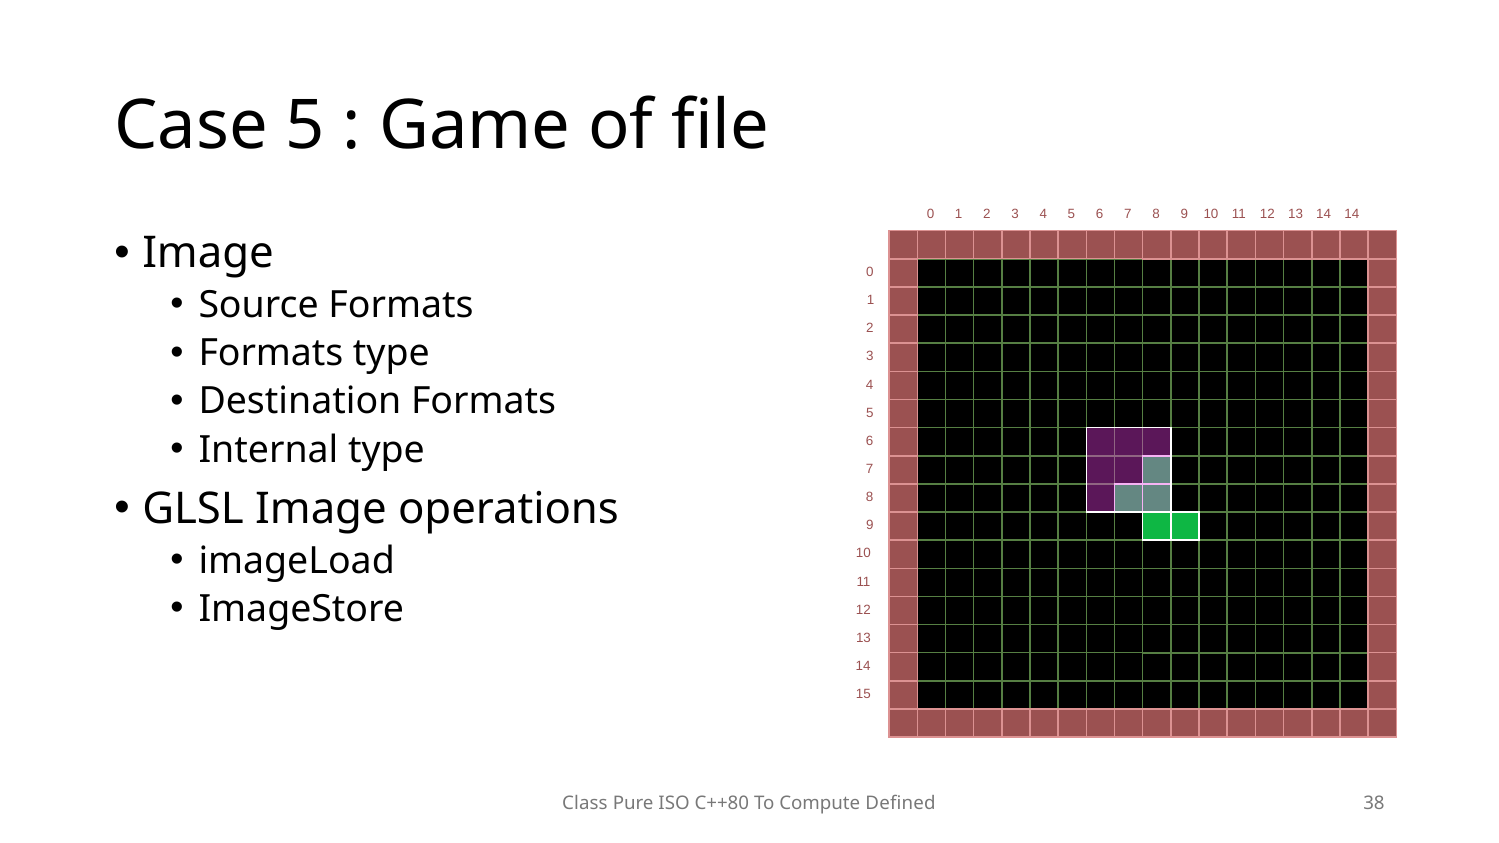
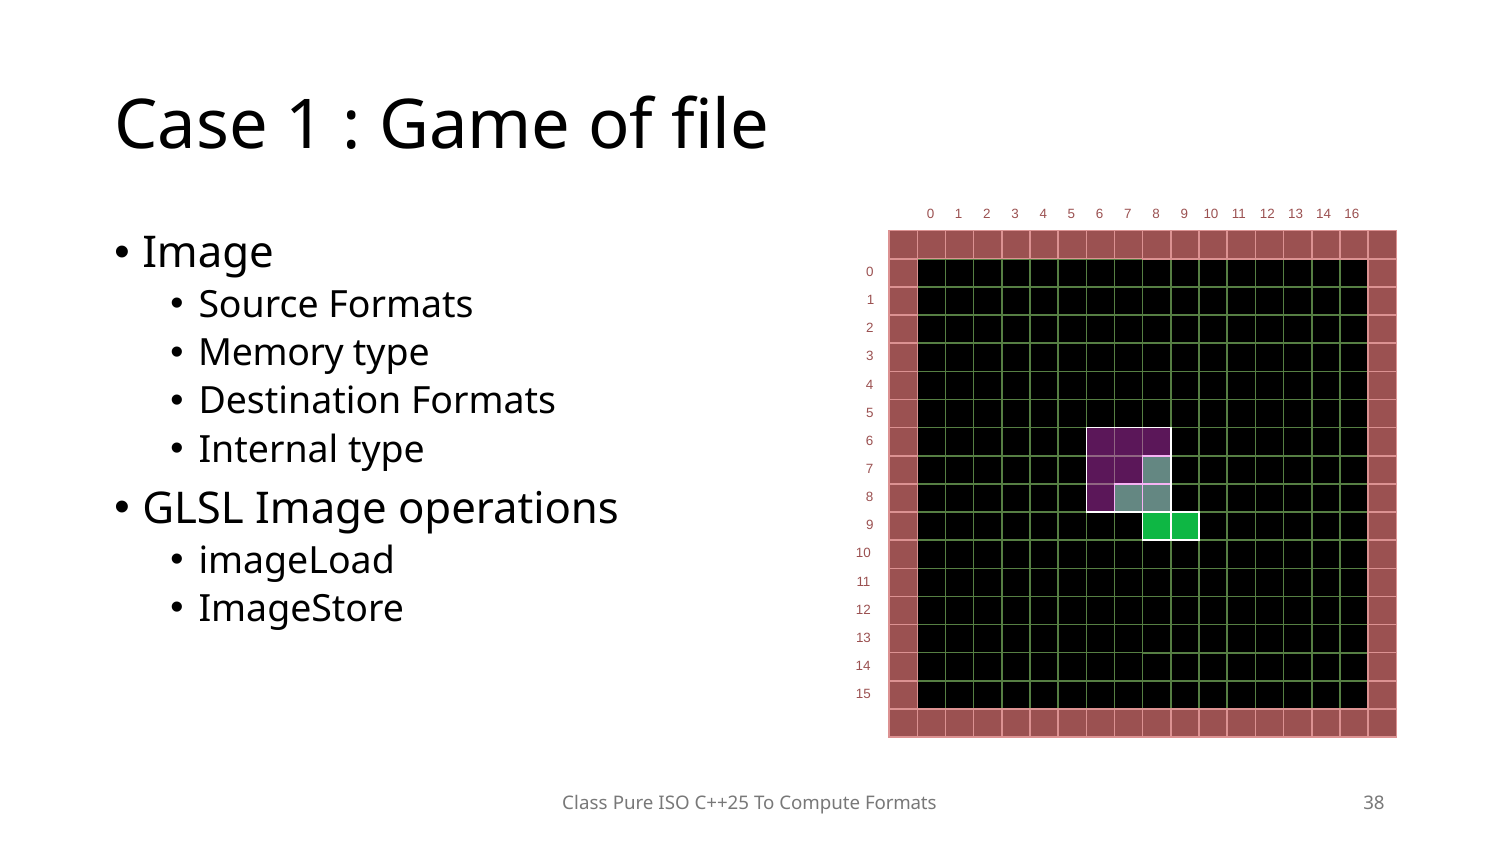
Case 5: 5 -> 1
0 14: 14 -> 16
Formats at (271, 353): Formats -> Memory
C++80: C++80 -> C++25
Compute Defined: Defined -> Formats
